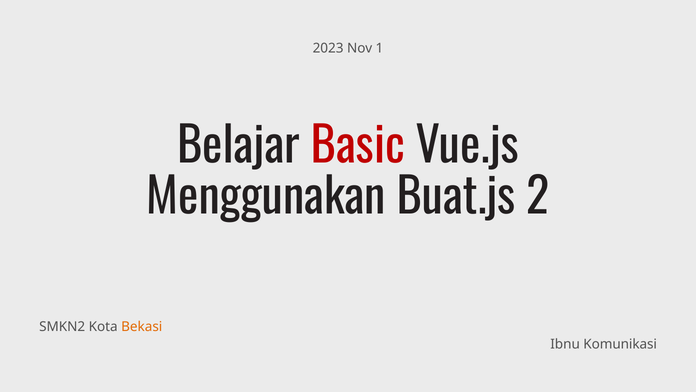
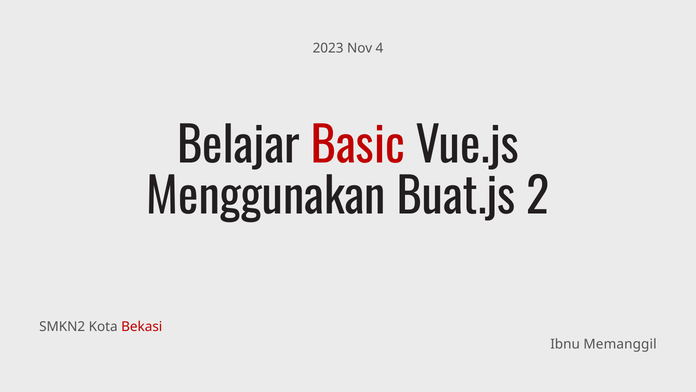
1: 1 -> 4
Bekasi colour: orange -> red
Komunikasi: Komunikasi -> Memanggil
